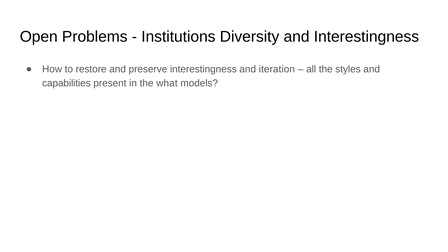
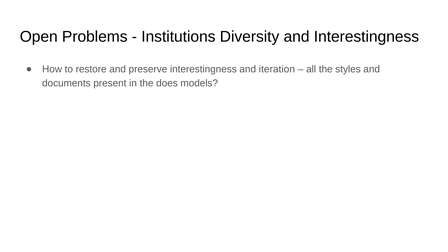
capabilities: capabilities -> documents
what: what -> does
